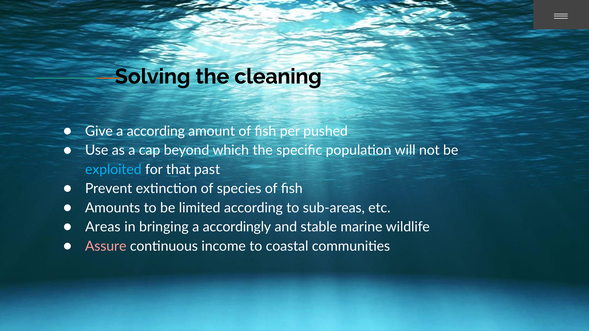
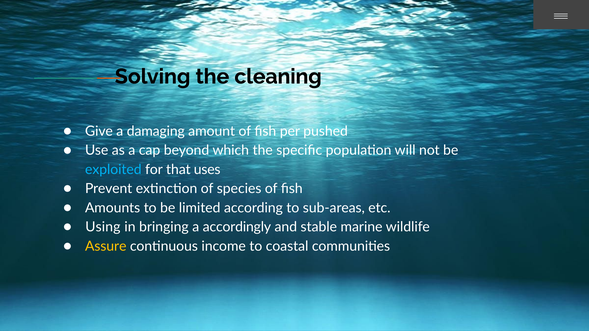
a according: according -> damaging
past: past -> uses
Areas: Areas -> Using
Assure colour: pink -> yellow
